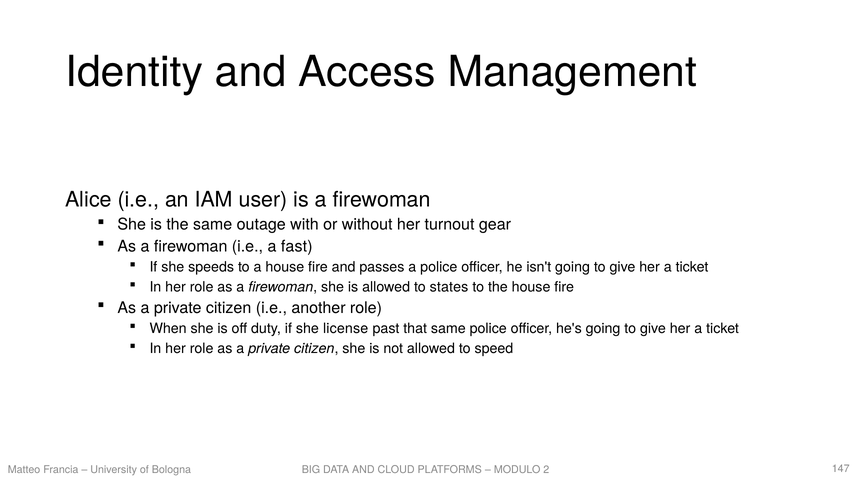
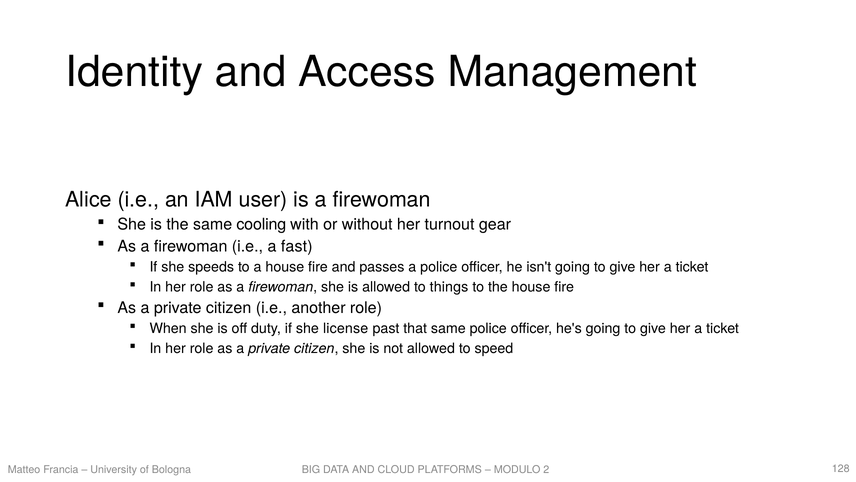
outage: outage -> cooling
states: states -> things
147: 147 -> 128
